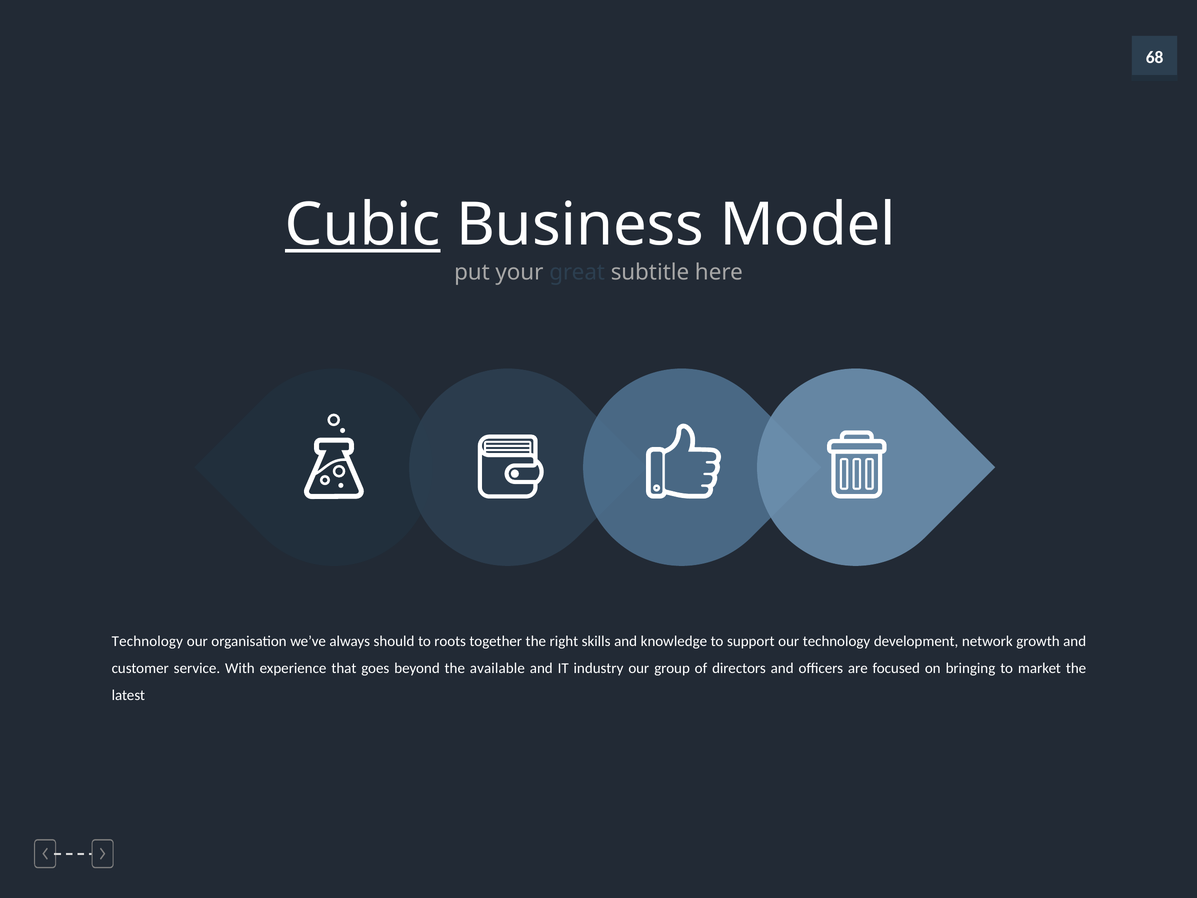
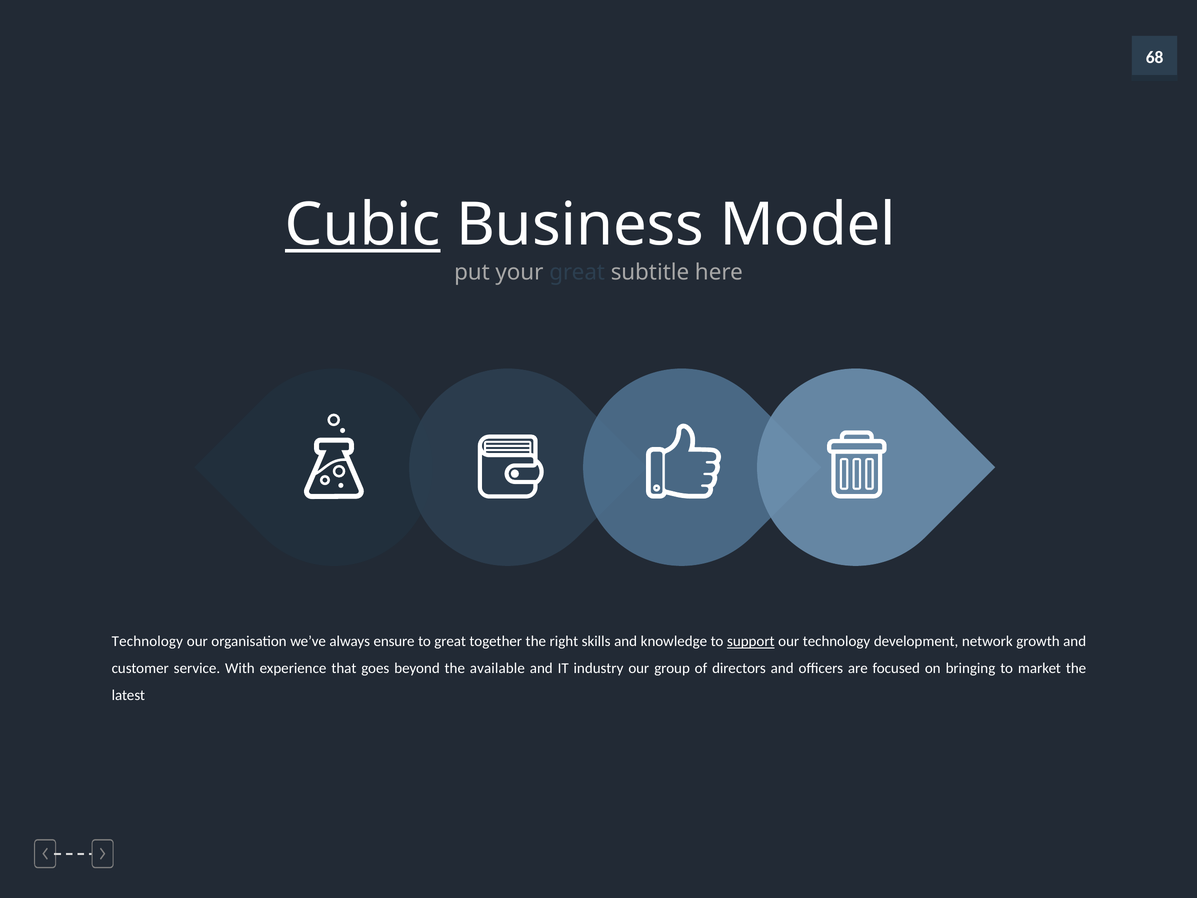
should: should -> ensure
to roots: roots -> great
support underline: none -> present
